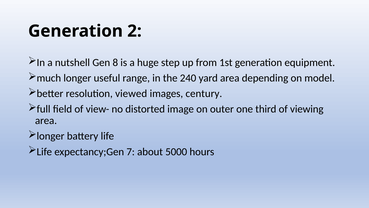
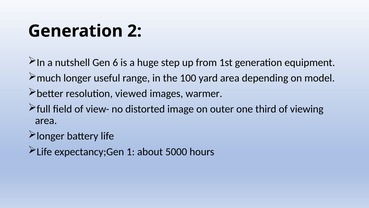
8: 8 -> 6
240: 240 -> 100
century: century -> warmer
7: 7 -> 1
